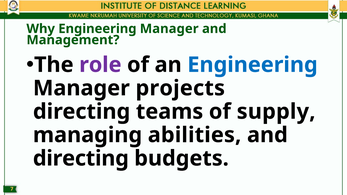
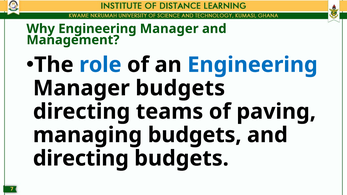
role colour: purple -> blue
Manager projects: projects -> budgets
supply: supply -> paving
managing abilities: abilities -> budgets
